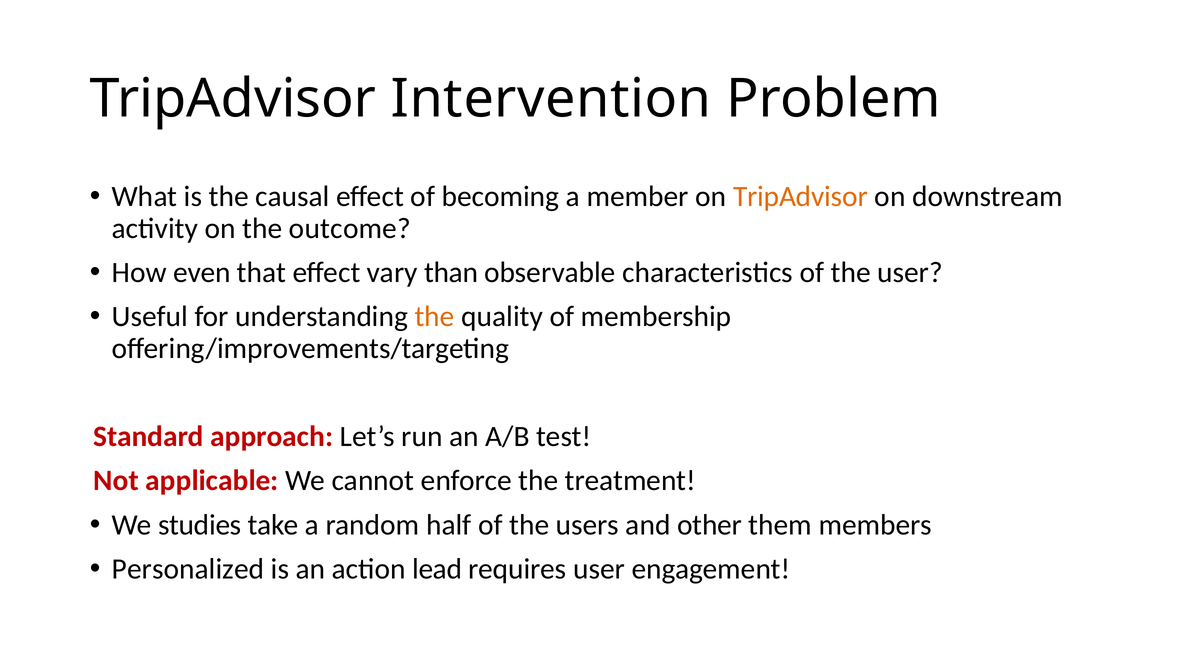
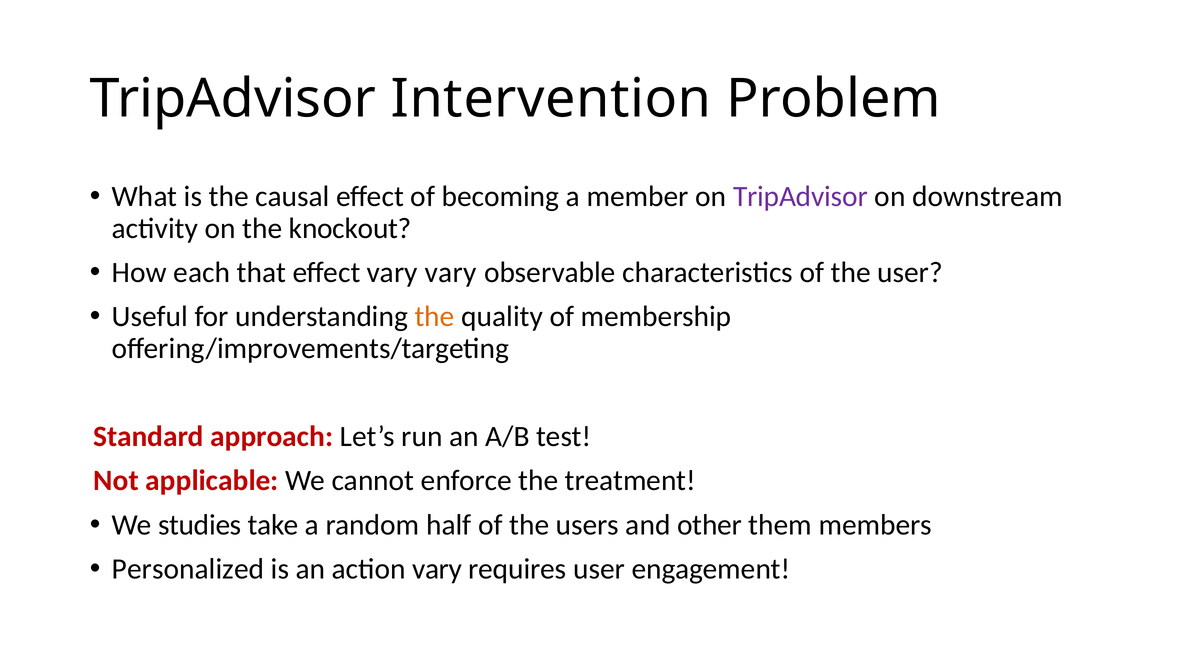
TripAdvisor at (800, 197) colour: orange -> purple
outcome: outcome -> knockout
even: even -> each
vary than: than -> vary
action lead: lead -> vary
